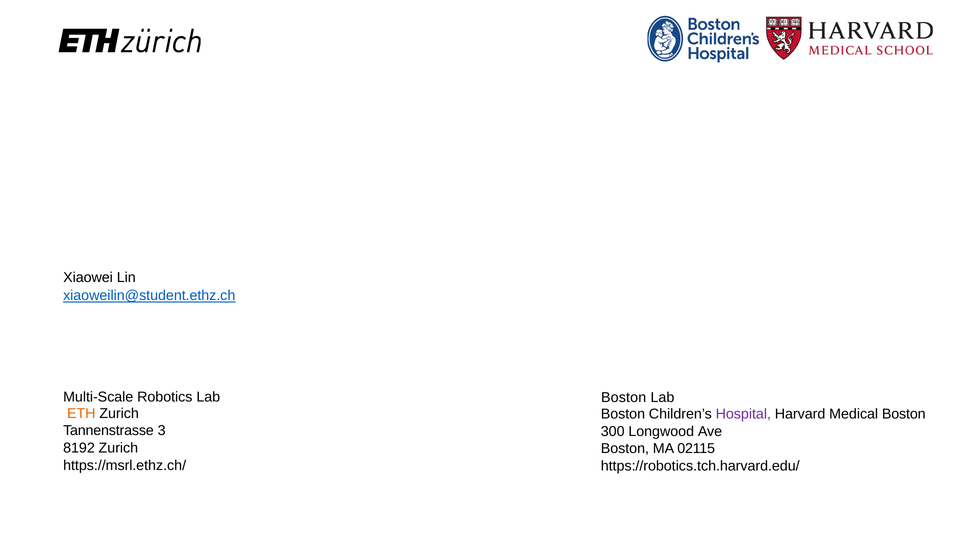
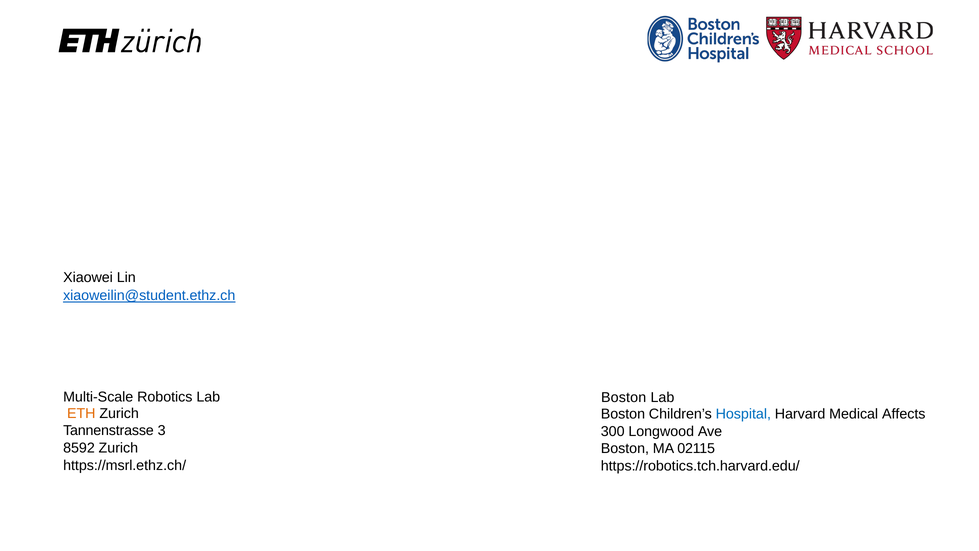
Hospital colour: purple -> blue
Medical Boston: Boston -> Affects
8192: 8192 -> 8592
